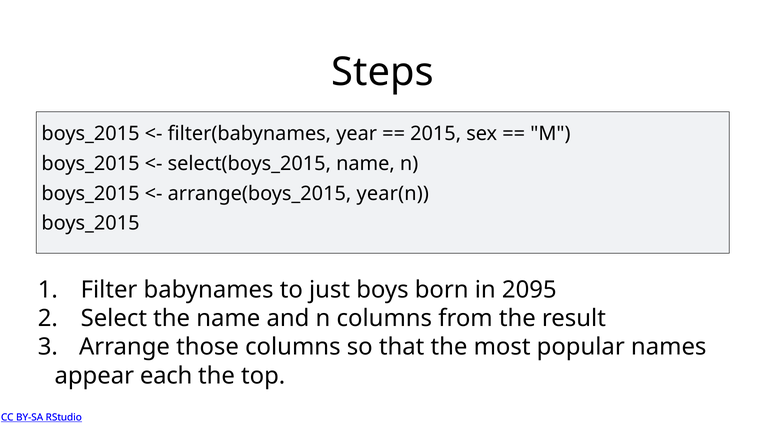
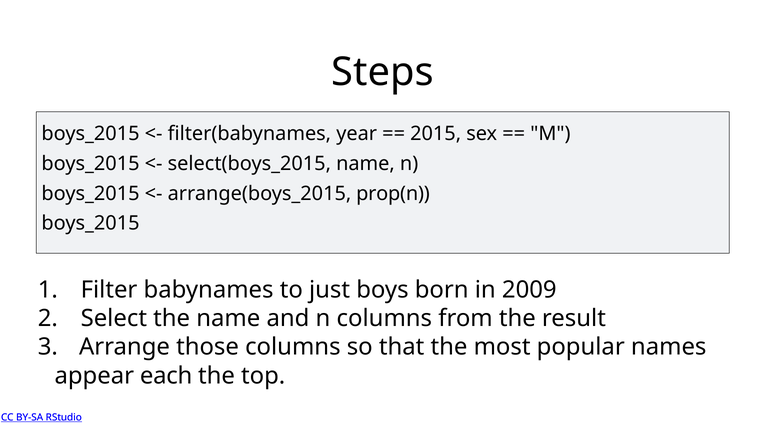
year(n: year(n -> prop(n
2095: 2095 -> 2009
